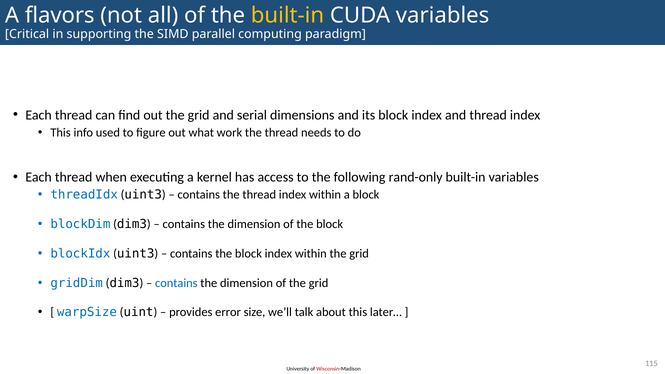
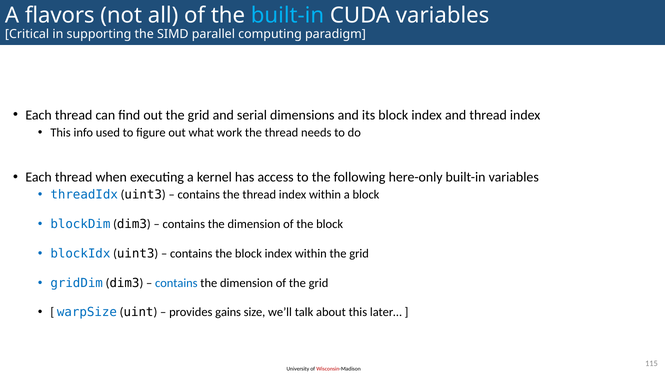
built-in at (287, 16) colour: yellow -> light blue
rand-only: rand-only -> here-only
error: error -> gains
